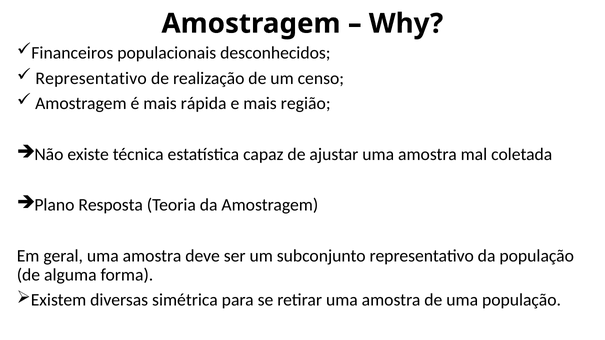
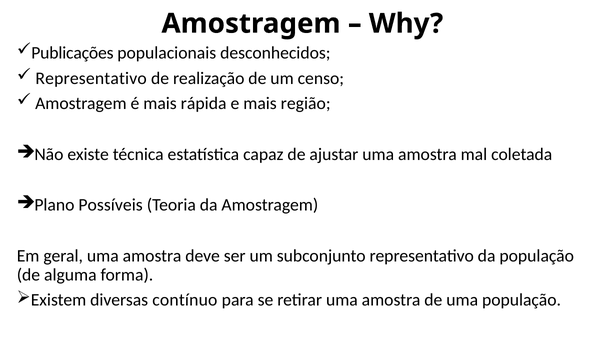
Financeiros: Financeiros -> Publicações
Resposta: Resposta -> Possíveis
simétrica: simétrica -> contínuo
